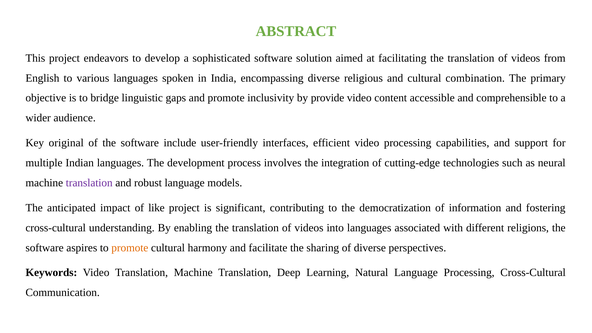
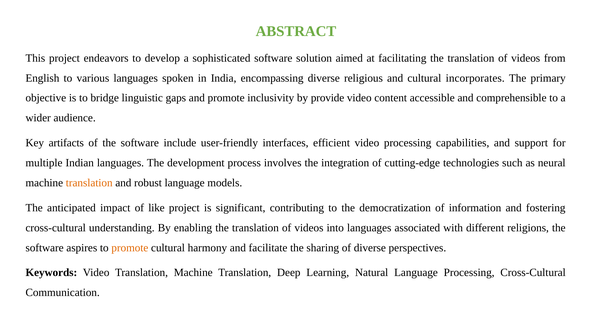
combination: combination -> incorporates
original: original -> artifacts
translation at (89, 183) colour: purple -> orange
